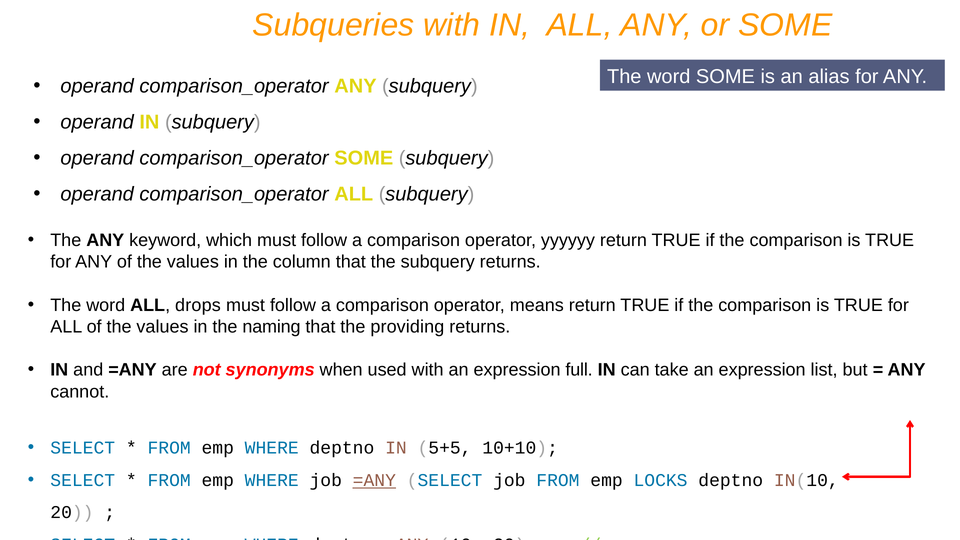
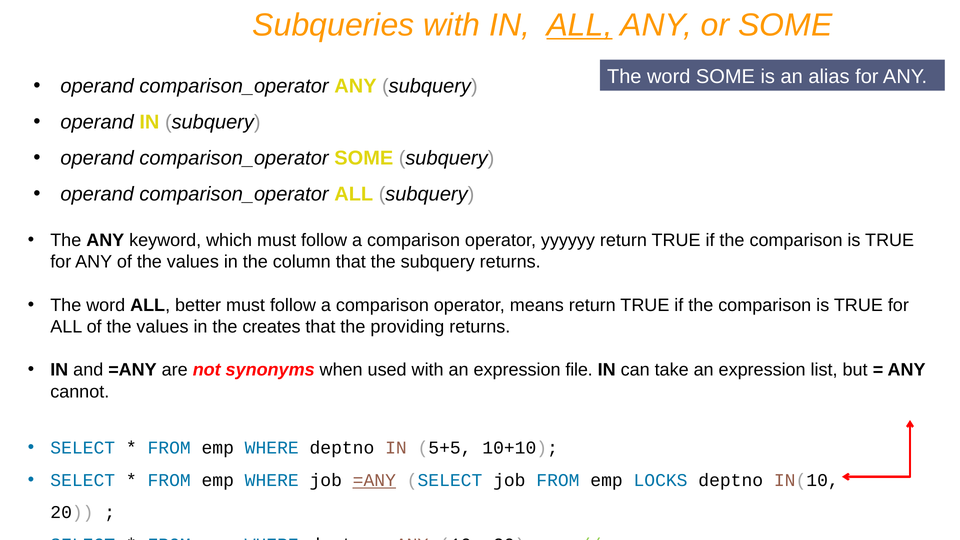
ALL at (579, 25) underline: none -> present
drops: drops -> better
naming: naming -> creates
full: full -> file
